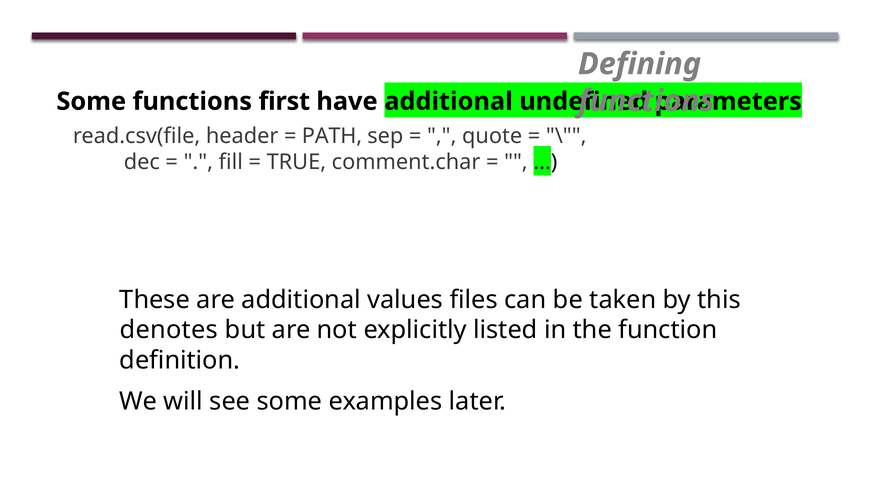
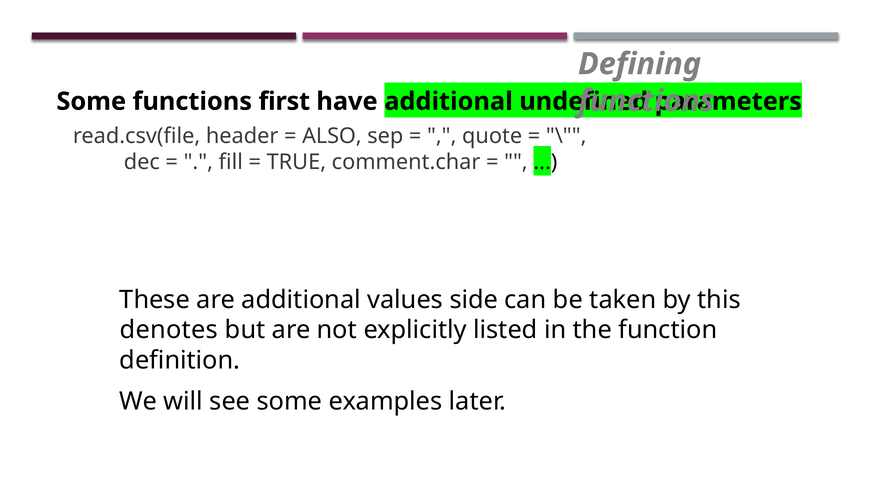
PATH: PATH -> ALSO
files: files -> side
